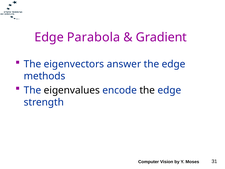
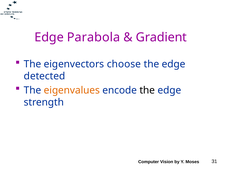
answer: answer -> choose
methods: methods -> detected
eigenvalues colour: black -> orange
